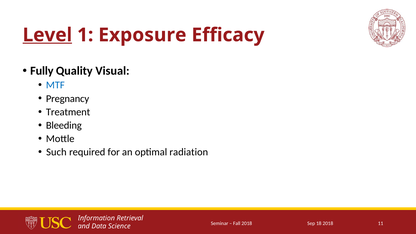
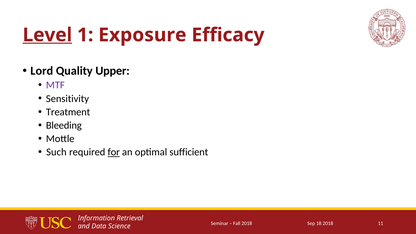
Fully: Fully -> Lord
Visual: Visual -> Upper
MTF colour: blue -> purple
Pregnancy: Pregnancy -> Sensitivity
for underline: none -> present
radiation: radiation -> sufficient
